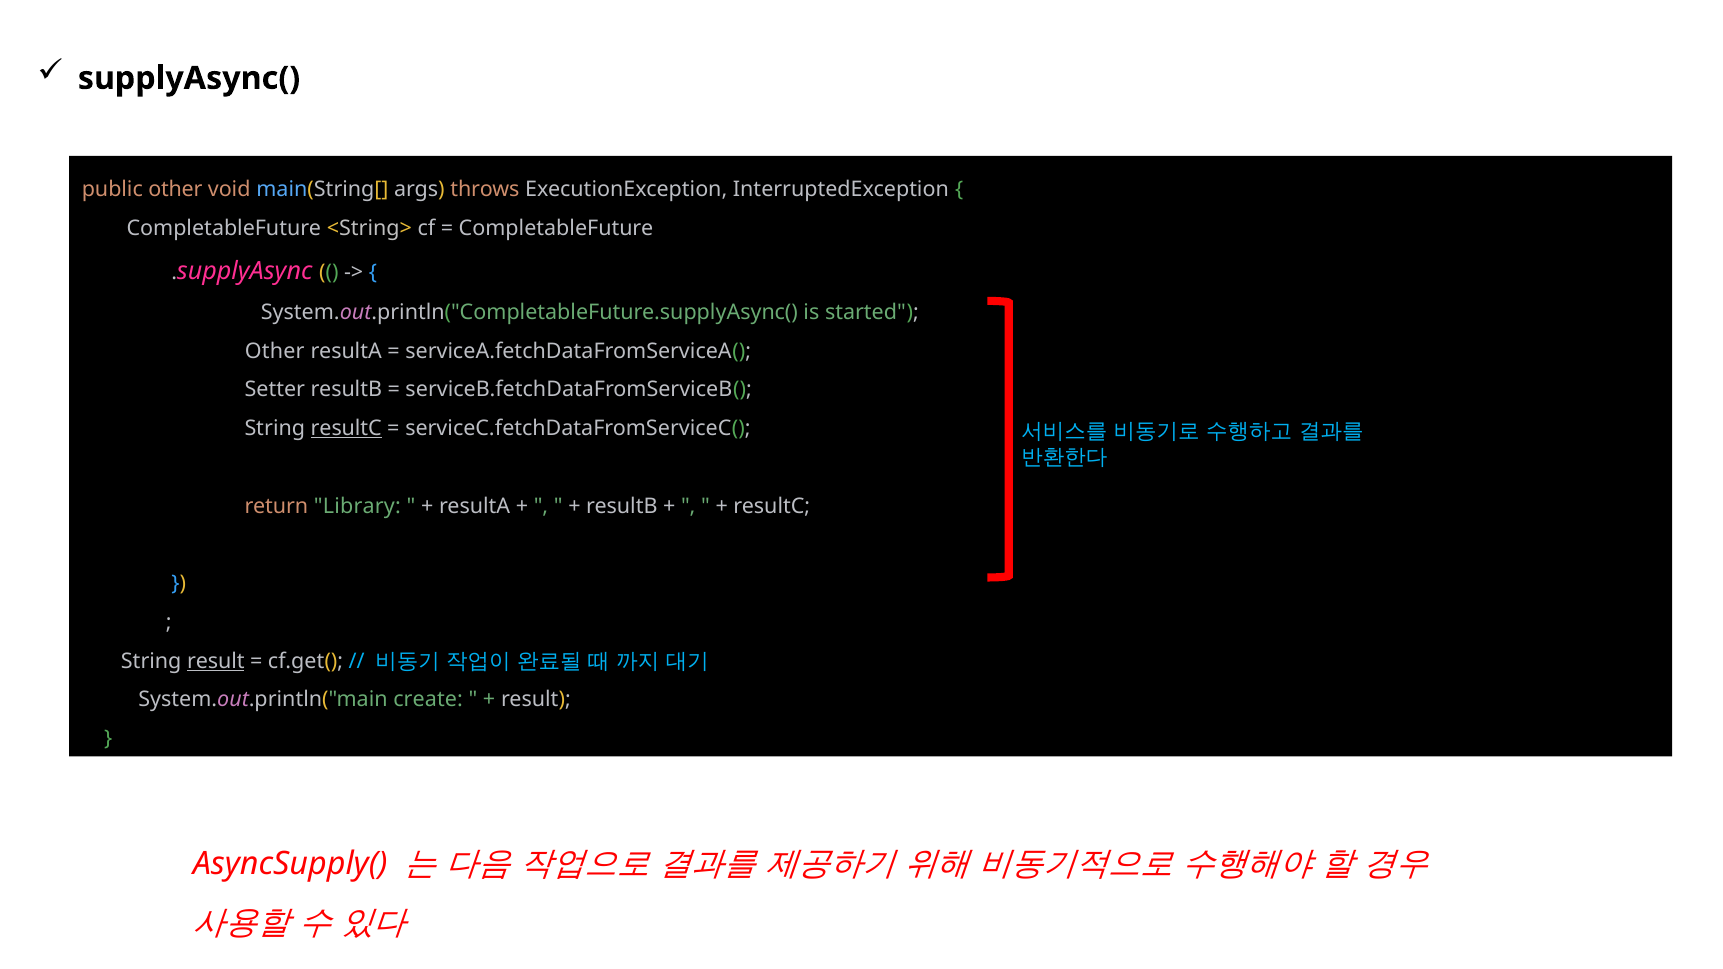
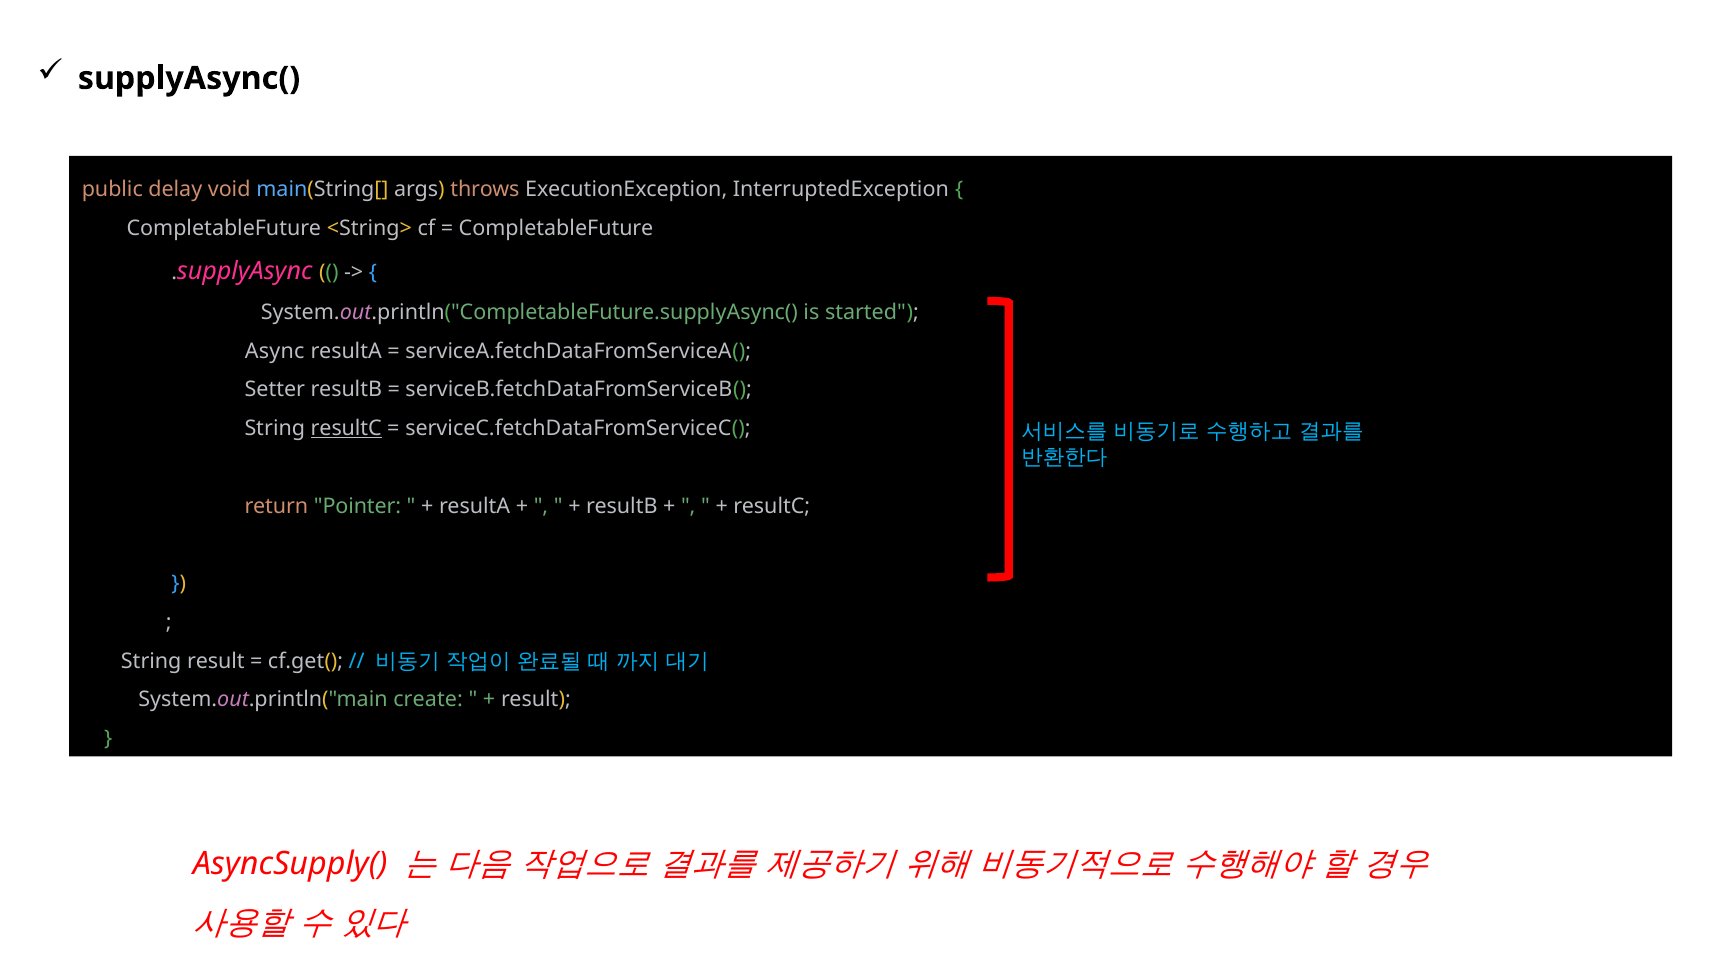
public other: other -> delay
Other at (275, 351): Other -> Async
Library: Library -> Pointer
result at (216, 661) underline: present -> none
